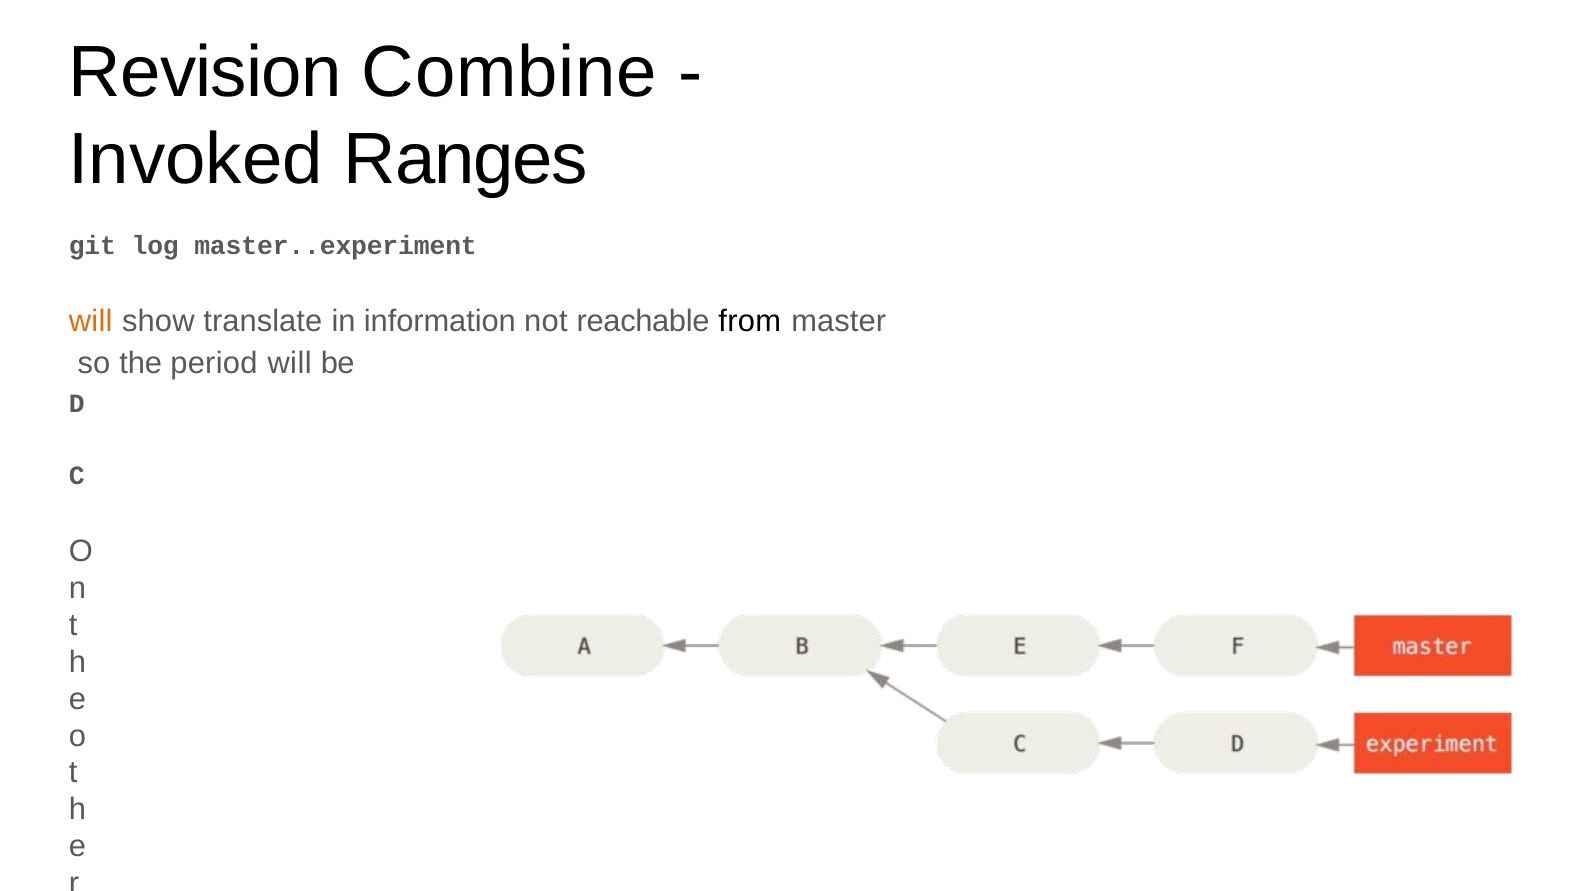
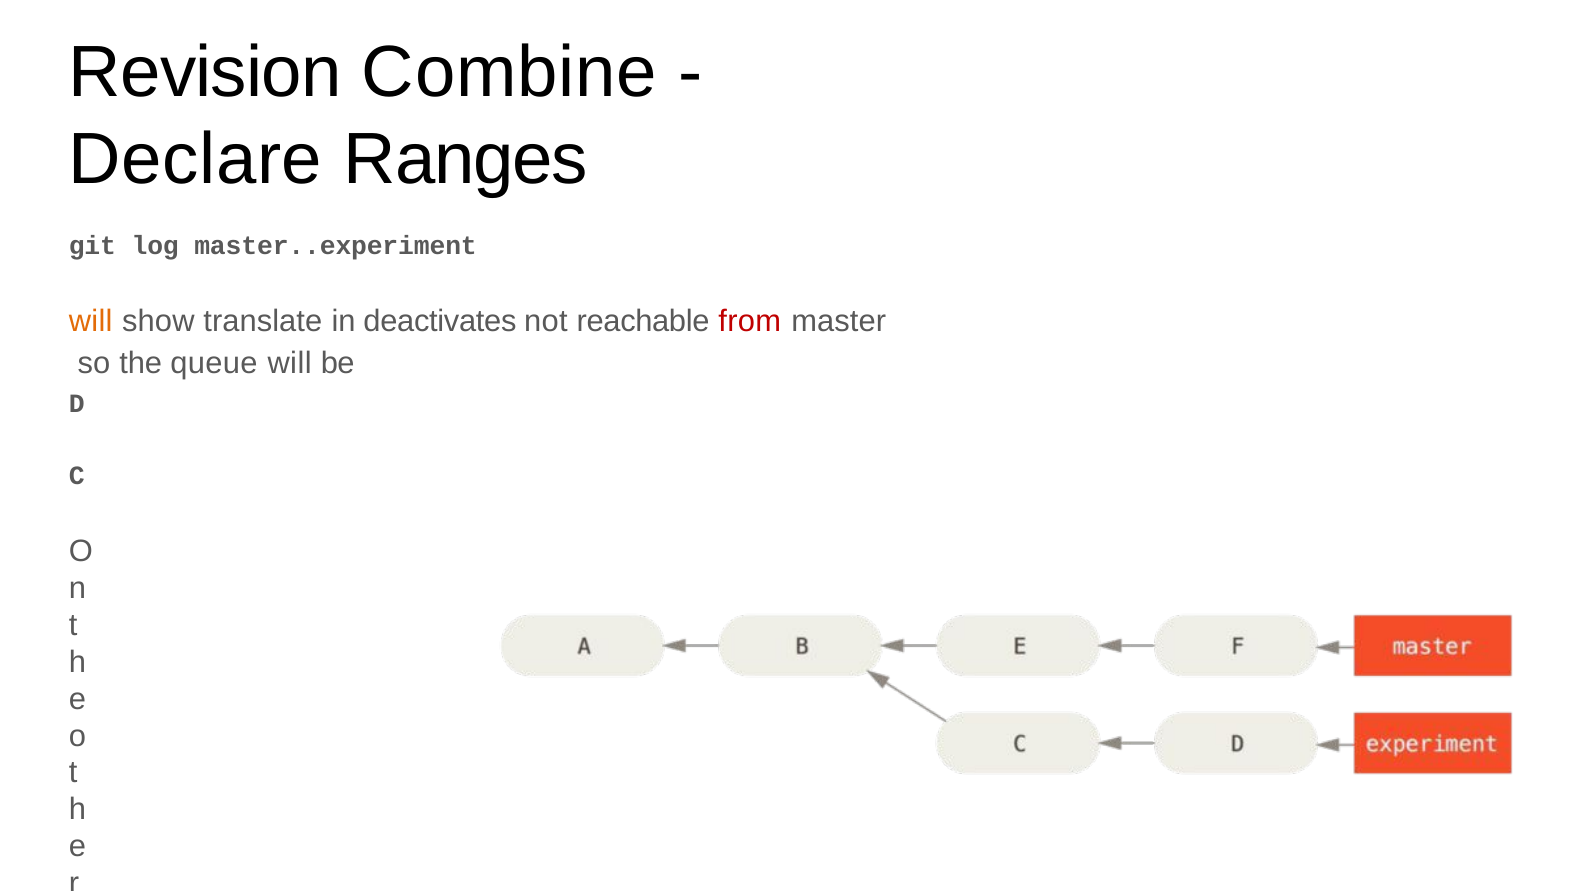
Invoked: Invoked -> Declare
information: information -> deactivates
from colour: black -> red
period: period -> queue
